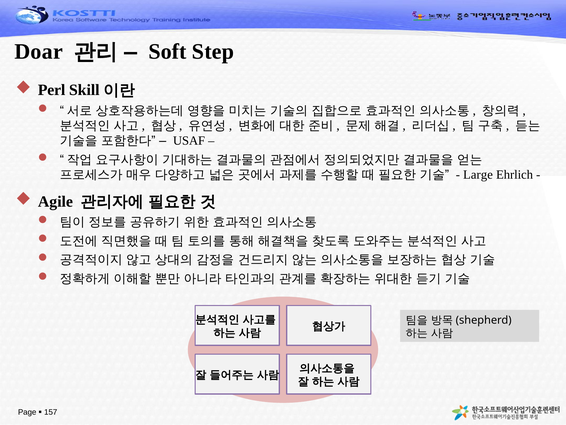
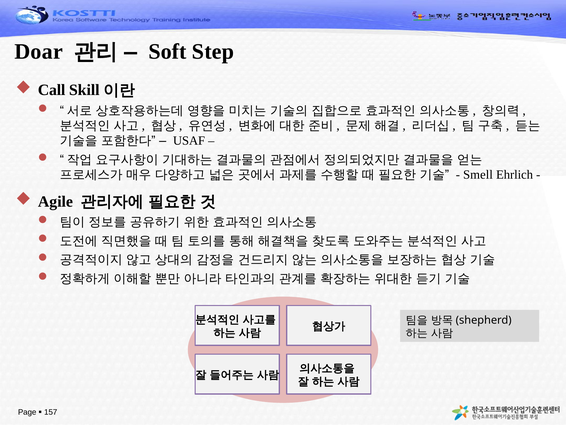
Perl: Perl -> Call
Large: Large -> Smell
